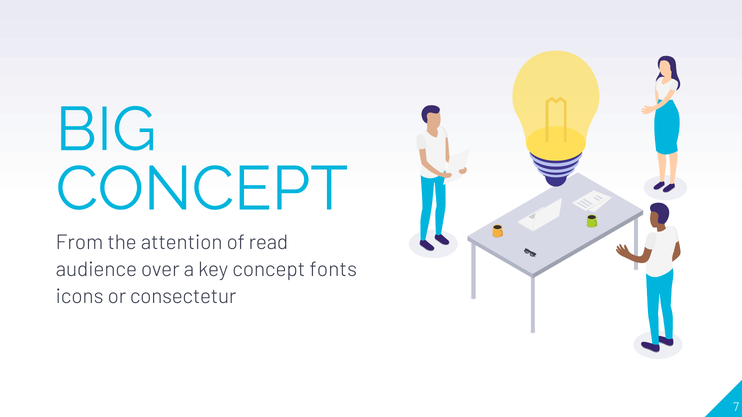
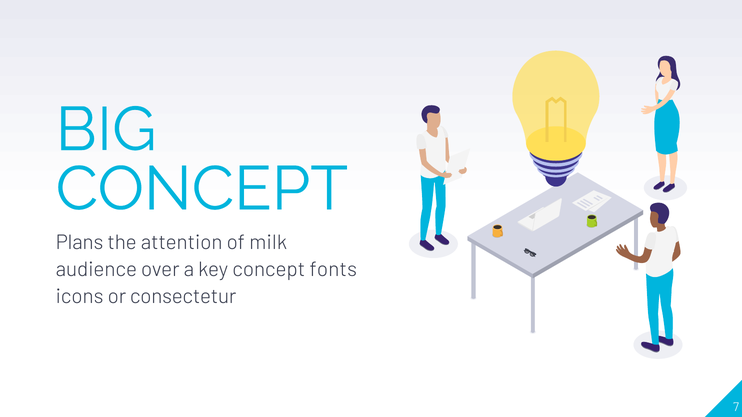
From: From -> Plans
read: read -> milk
